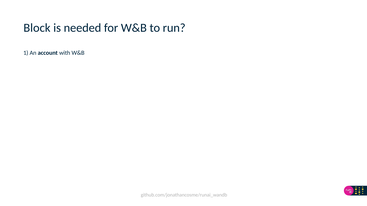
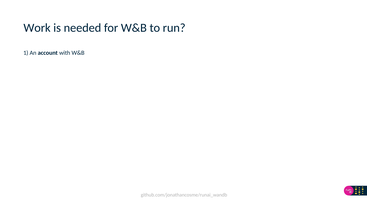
Block: Block -> Work
